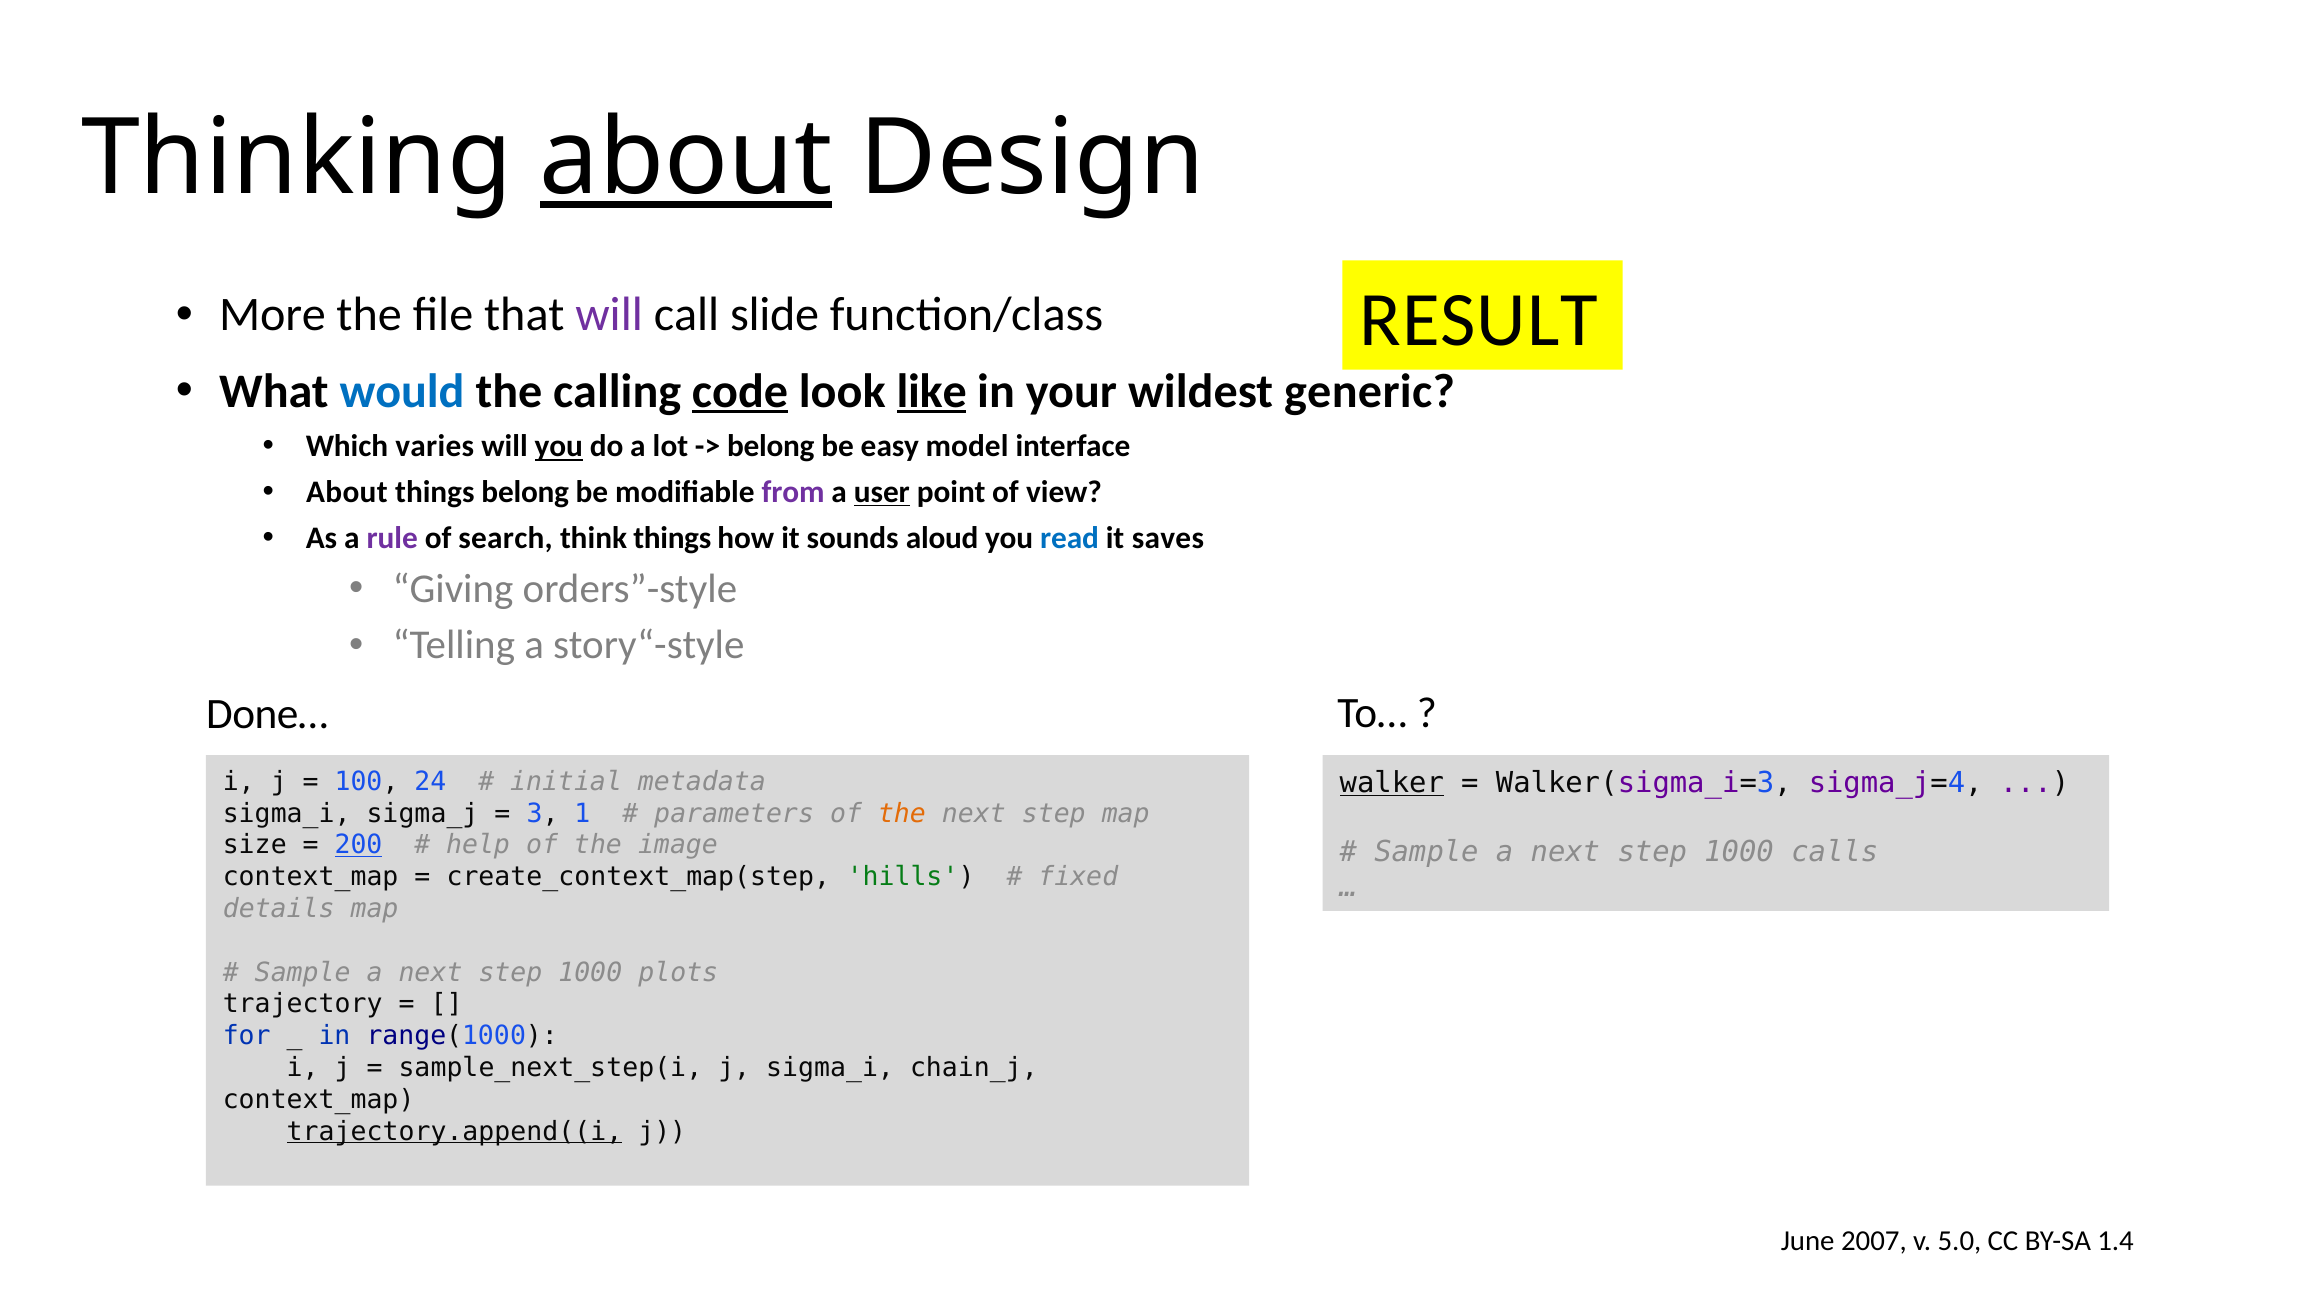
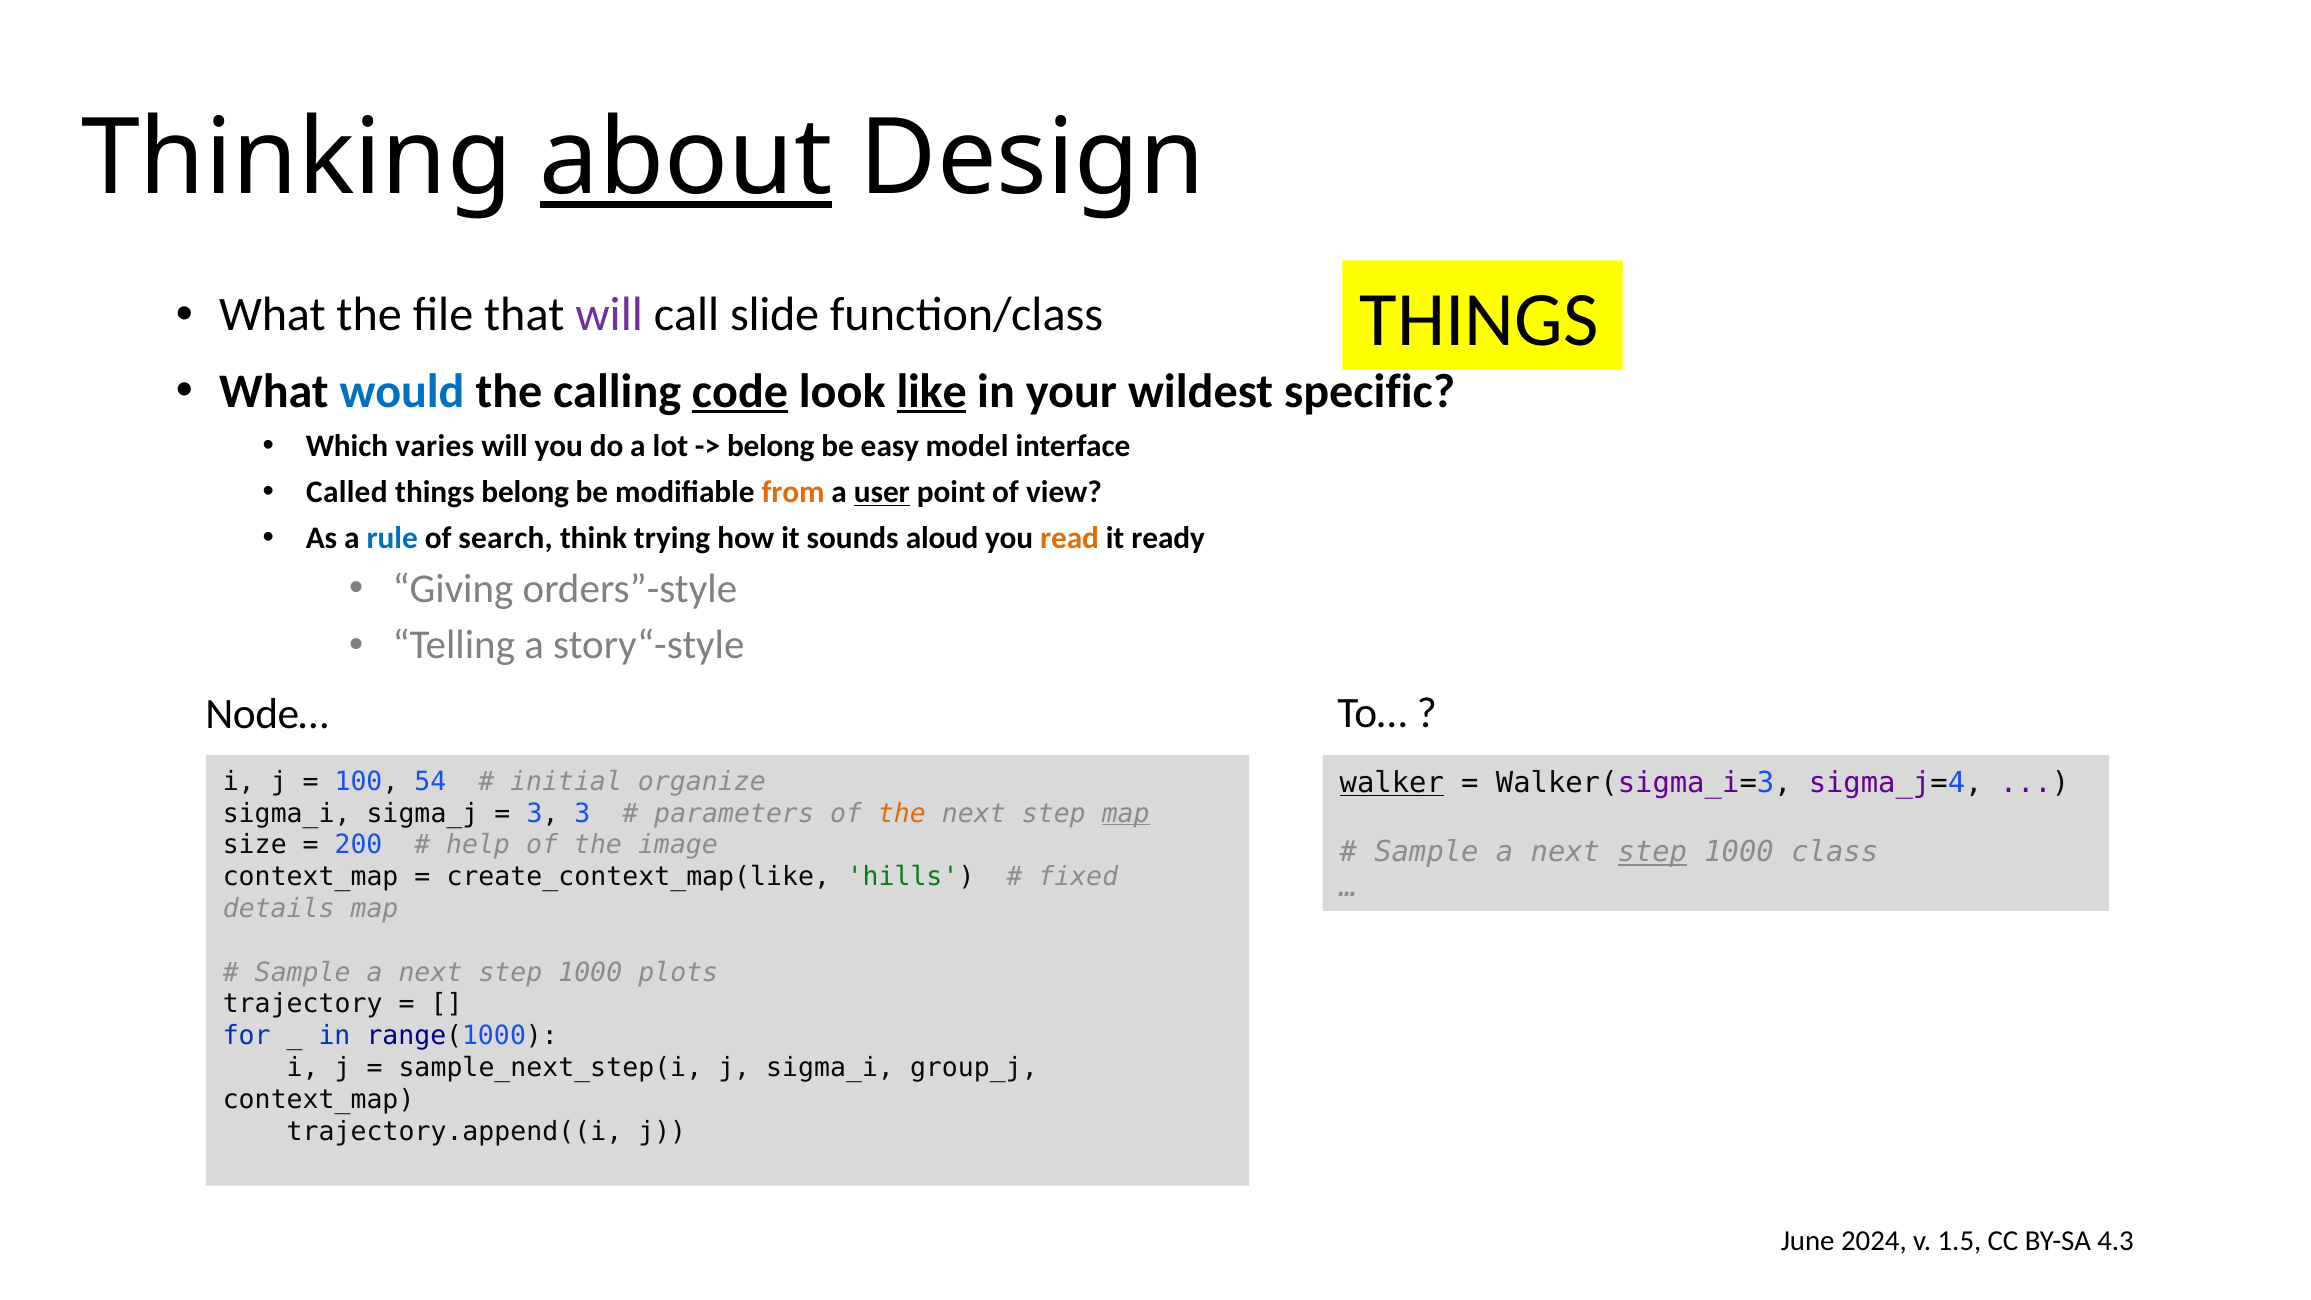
RESULT at (1479, 320): RESULT -> THINGS
More at (272, 315): More -> What
generic: generic -> specific
you at (559, 446) underline: present -> none
About at (347, 492): About -> Called
from colour: purple -> orange
rule colour: purple -> blue
think things: things -> trying
read colour: blue -> orange
saves: saves -> ready
Done…: Done… -> Node…
24: 24 -> 54
metadata: metadata -> organize
3 1: 1 -> 3
map at (1126, 813) underline: none -> present
200 underline: present -> none
step at (1652, 852) underline: none -> present
calls: calls -> class
create_context_map(step: create_context_map(step -> create_context_map(like
chain_j: chain_j -> group_j
trajectory.append((i underline: present -> none
2007: 2007 -> 2024
5.0: 5.0 -> 1.5
1.4: 1.4 -> 4.3
